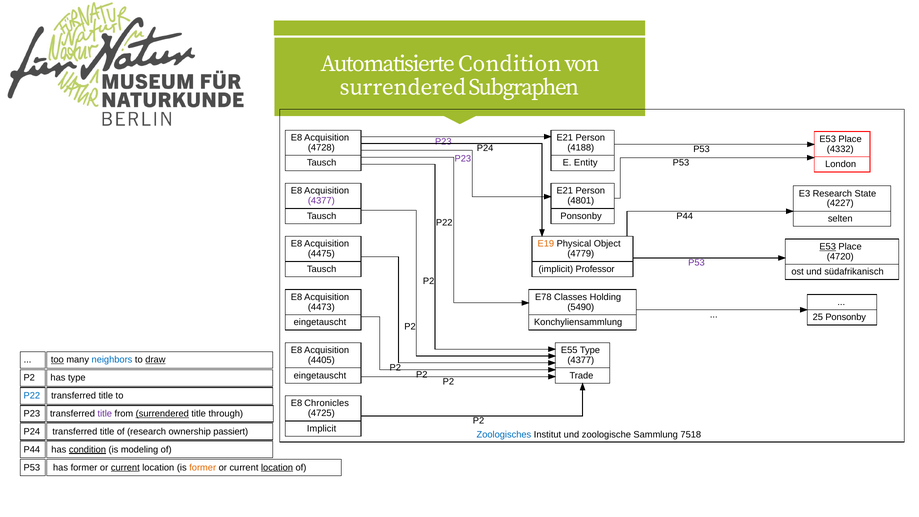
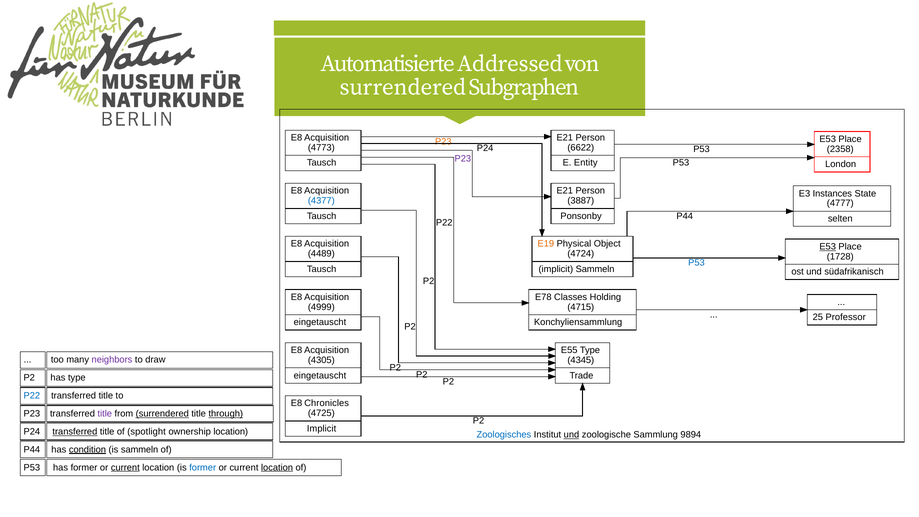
Automatisierte Condition: Condition -> Addressed
P23 at (443, 142) colour: purple -> orange
4728: 4728 -> 4773
4188: 4188 -> 6622
4332: 4332 -> 2358
E3 Research: Research -> Instances
4377 at (321, 201) colour: purple -> blue
4801: 4801 -> 3887
4227: 4227 -> 4777
4475: 4475 -> 4489
4779: 4779 -> 4724
4720: 4720 -> 1728
P53 at (696, 263) colour: purple -> blue
implicit Professor: Professor -> Sammeln
4473: 4473 -> 4999
5490: 5490 -> 4715
25 Ponsonby: Ponsonby -> Professor
too underline: present -> none
neighbors colour: blue -> purple
draw underline: present -> none
4405: 4405 -> 4305
4377 at (581, 360): 4377 -> 4345
through underline: none -> present
transferred at (75, 432) underline: none -> present
of research: research -> spotlight
ownership passiert: passiert -> location
und at (571, 435) underline: none -> present
7518: 7518 -> 9894
is modeling: modeling -> sammeln
former at (203, 467) colour: orange -> blue
